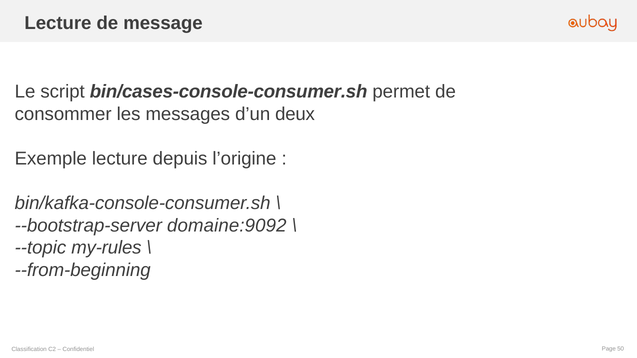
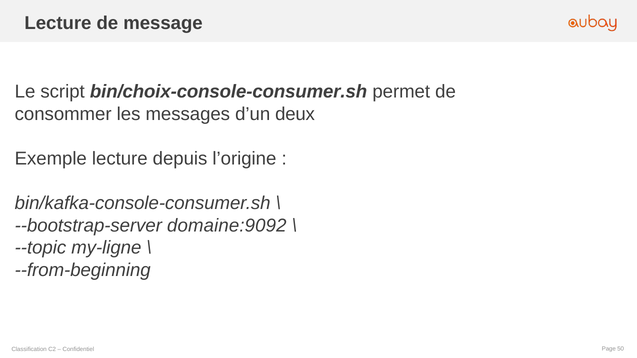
bin/cases-console-consumer.sh: bin/cases-console-consumer.sh -> bin/choix-console-consumer.sh
my-rules: my-rules -> my-ligne
